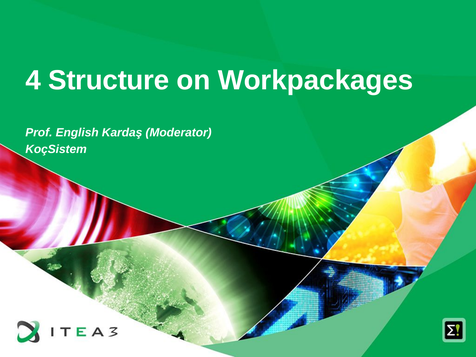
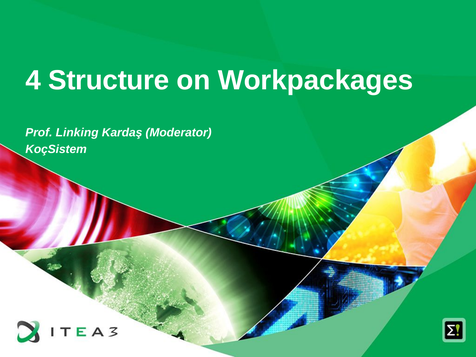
English: English -> Linking
